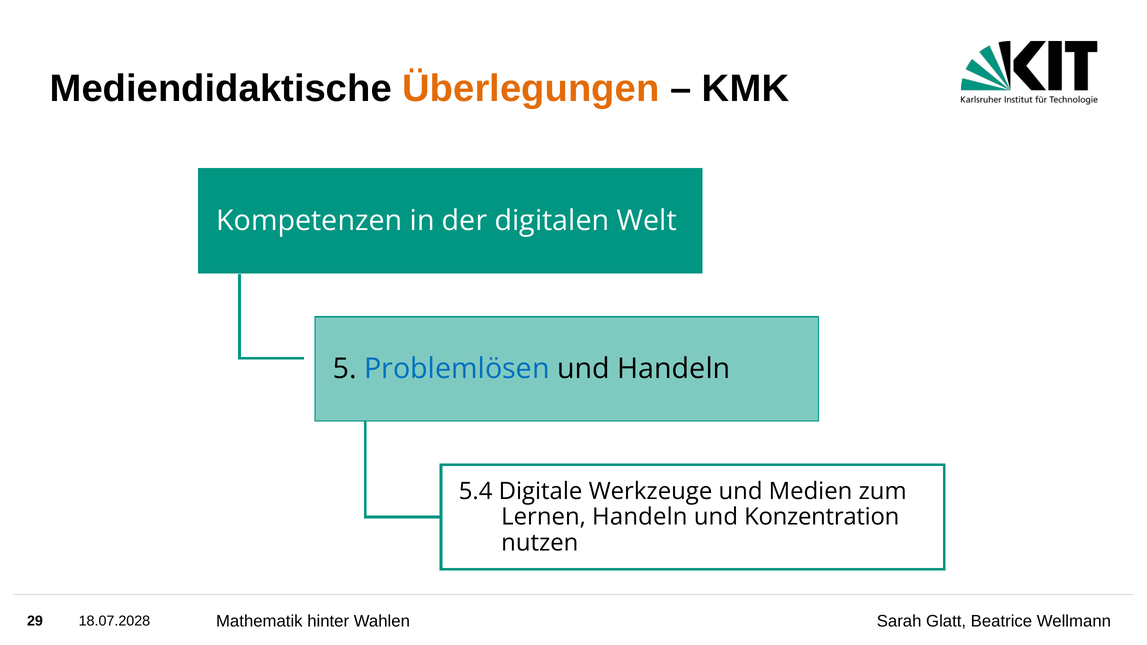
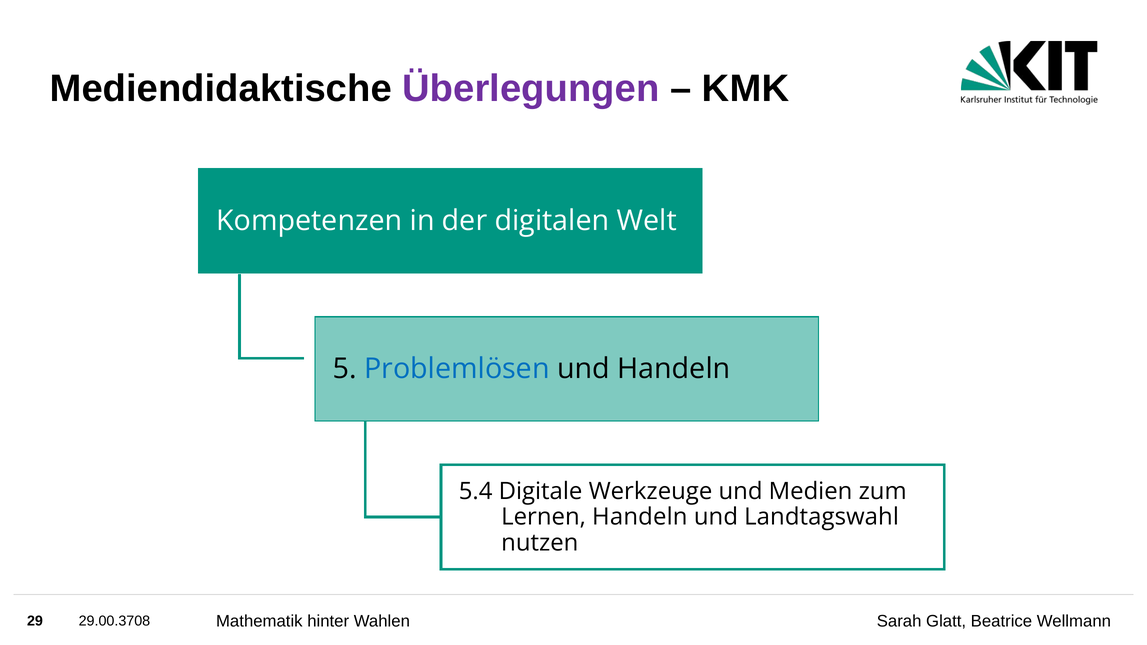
Überlegungen colour: orange -> purple
Konzentration: Konzentration -> Landtagswahl
18.07.2028: 18.07.2028 -> 29.00.3708
